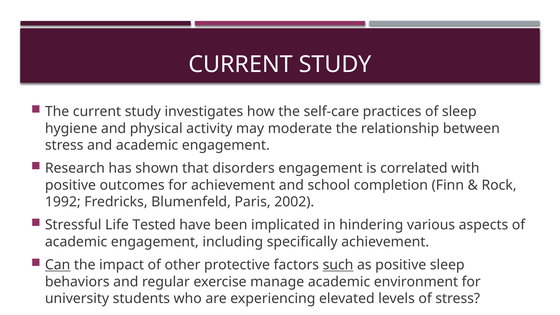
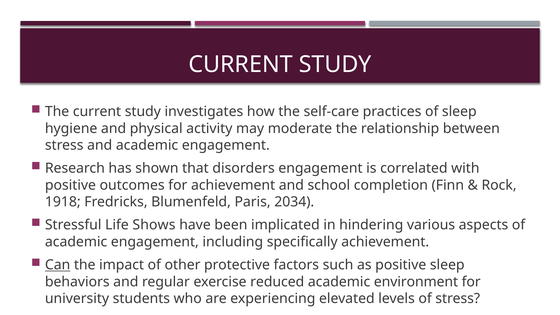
1992: 1992 -> 1918
2002: 2002 -> 2034
Tested: Tested -> Shows
such underline: present -> none
manage: manage -> reduced
